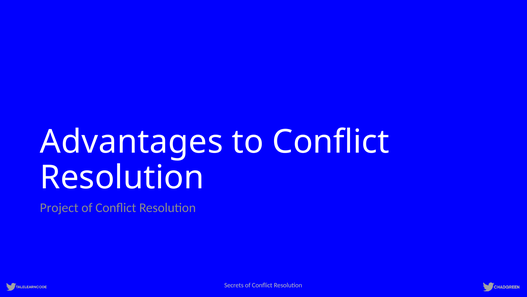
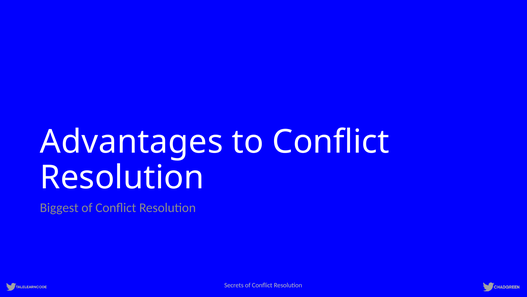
Project: Project -> Biggest
